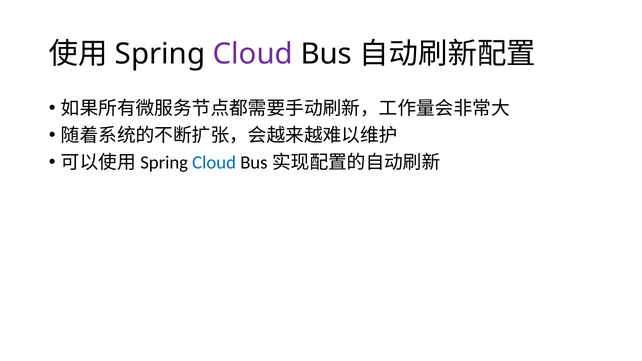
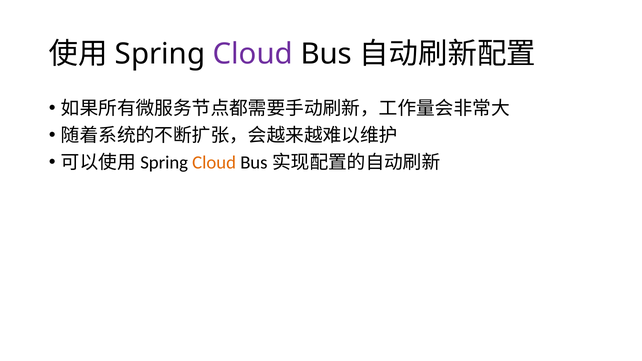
Cloud at (214, 162) colour: blue -> orange
